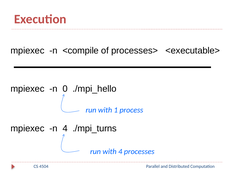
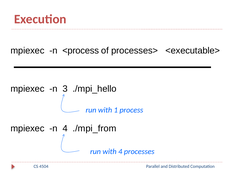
<compile: <compile -> <process
0: 0 -> 3
./mpi_turns: ./mpi_turns -> ./mpi_from
